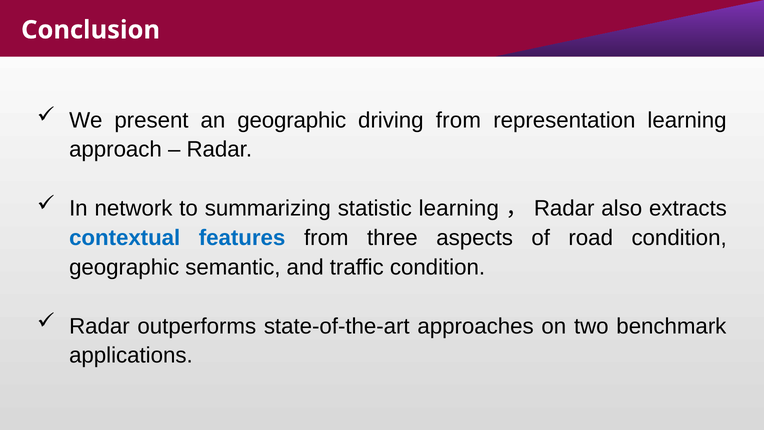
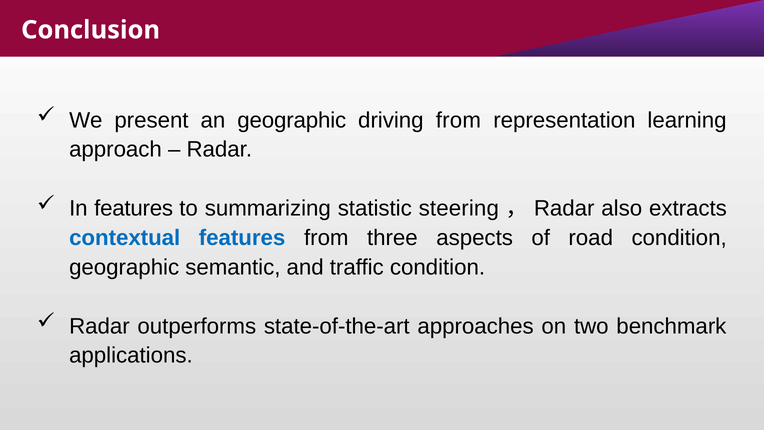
In network: network -> features
statistic learning: learning -> steering
